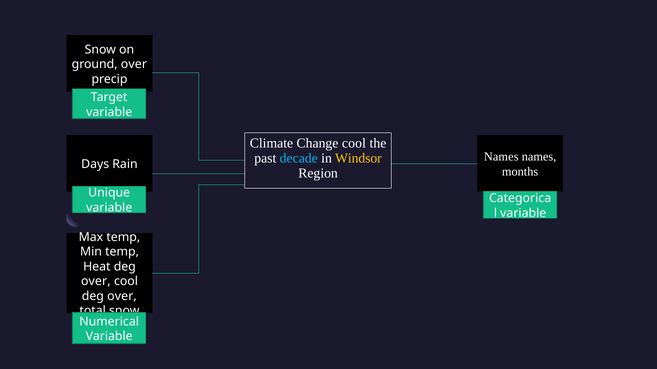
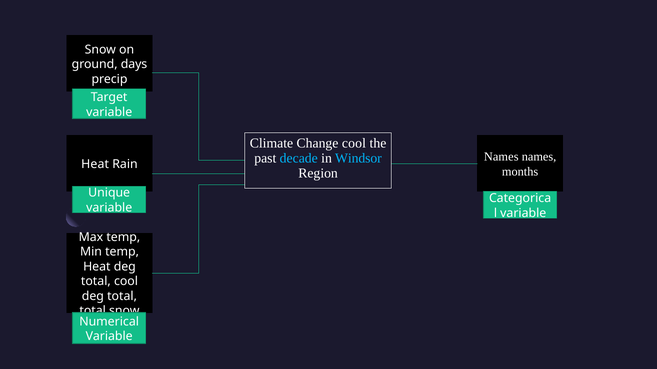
ground over: over -> days
Windsor colour: yellow -> light blue
Days at (95, 165): Days -> Heat
over at (96, 282): over -> total
over at (122, 296): over -> total
